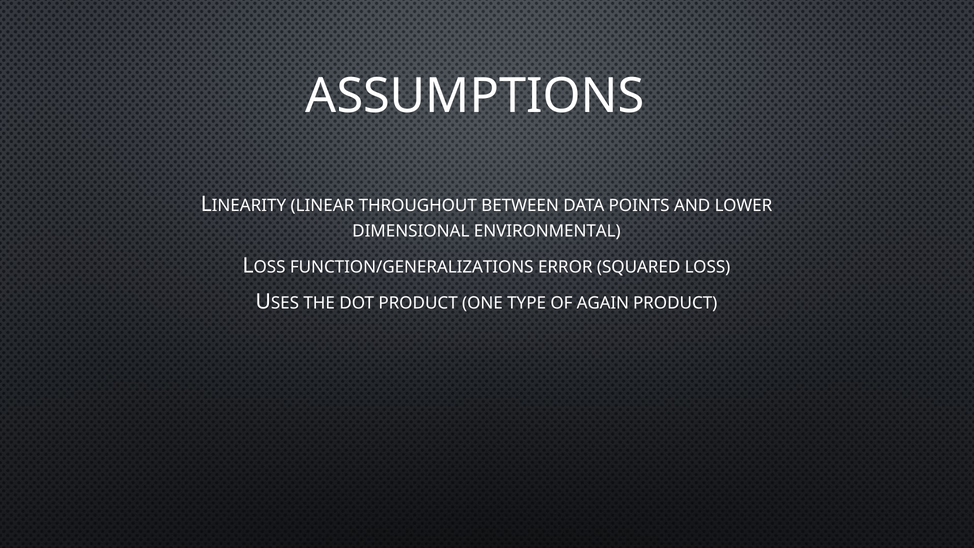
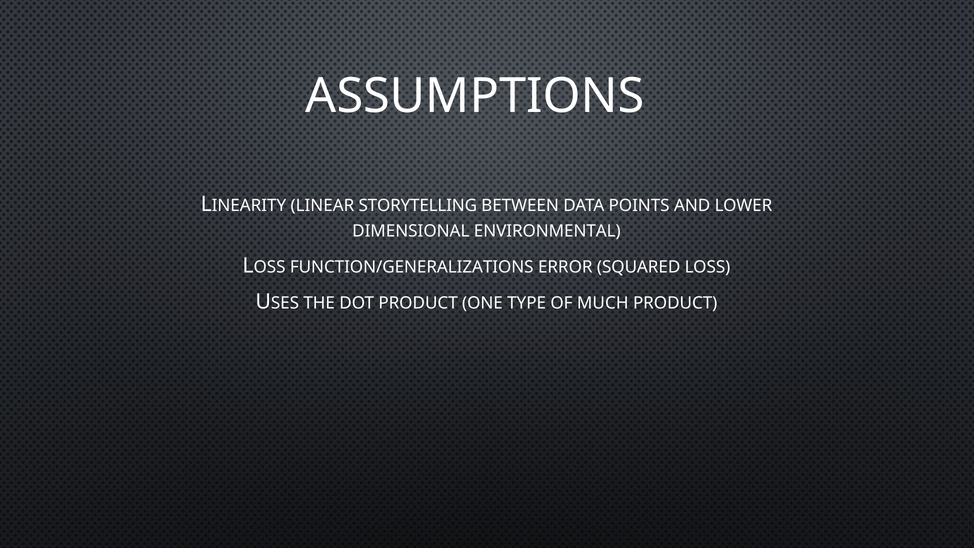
THROUGHOUT: THROUGHOUT -> STORYTELLING
AGAIN: AGAIN -> MUCH
